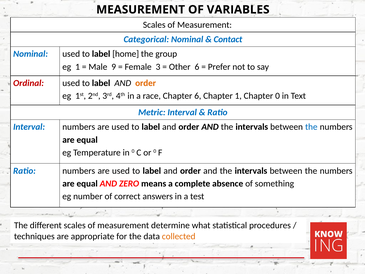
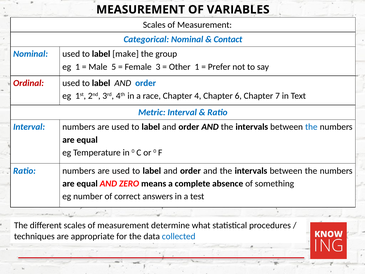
home: home -> make
9: 9 -> 5
Other 6: 6 -> 1
order at (146, 83) colour: orange -> blue
Chapter 6: 6 -> 4
Chapter 1: 1 -> 6
Chapter 0: 0 -> 7
collected colour: orange -> blue
